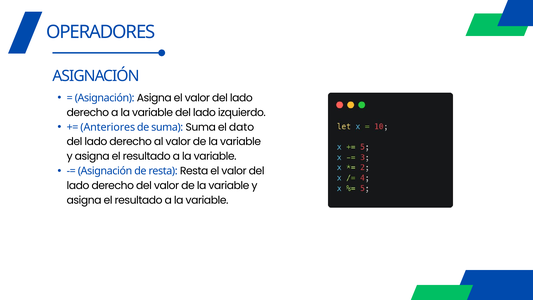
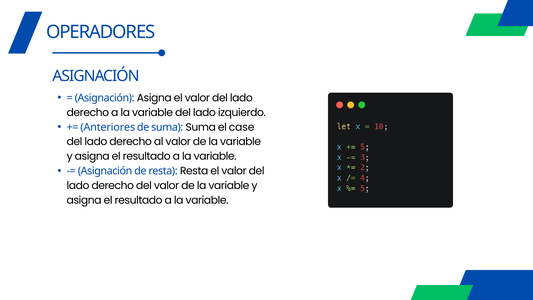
dato: dato -> case
